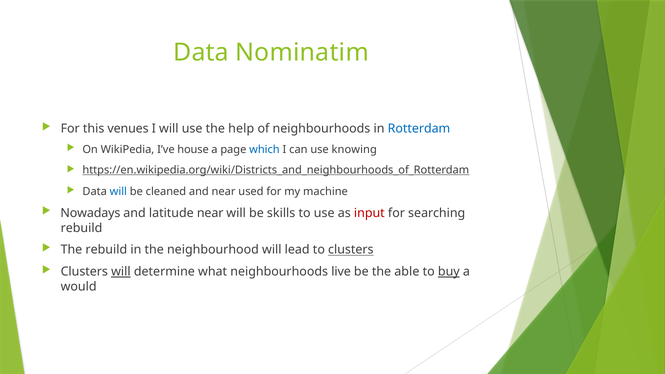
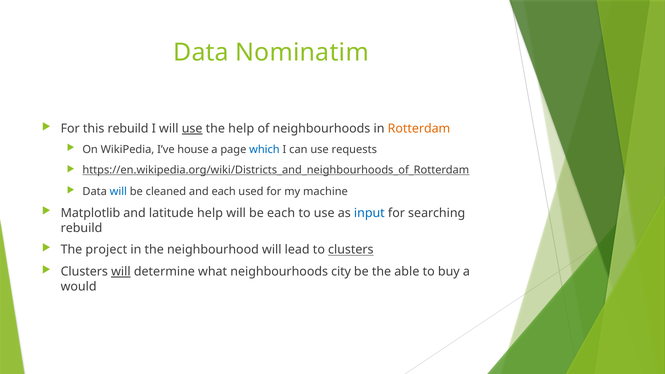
this venues: venues -> rebuild
use at (192, 129) underline: none -> present
Rotterdam colour: blue -> orange
knowing: knowing -> requests
and near: near -> each
Nowadays: Nowadays -> Matplotlib
latitude near: near -> help
be skills: skills -> each
input colour: red -> blue
The rebuild: rebuild -> project
live: live -> city
buy underline: present -> none
